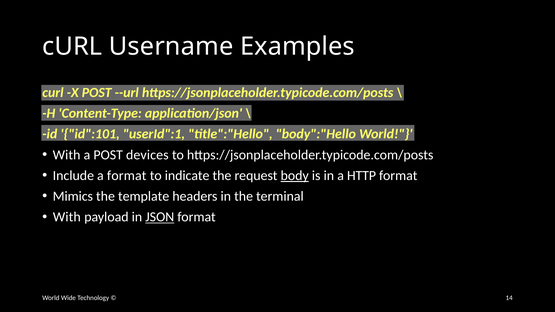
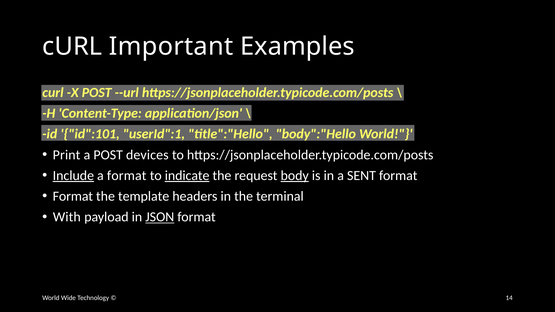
Username: Username -> Important
With at (67, 155): With -> Print
Include underline: none -> present
indicate underline: none -> present
HTTP: HTTP -> SENT
Mimics at (73, 196): Mimics -> Format
